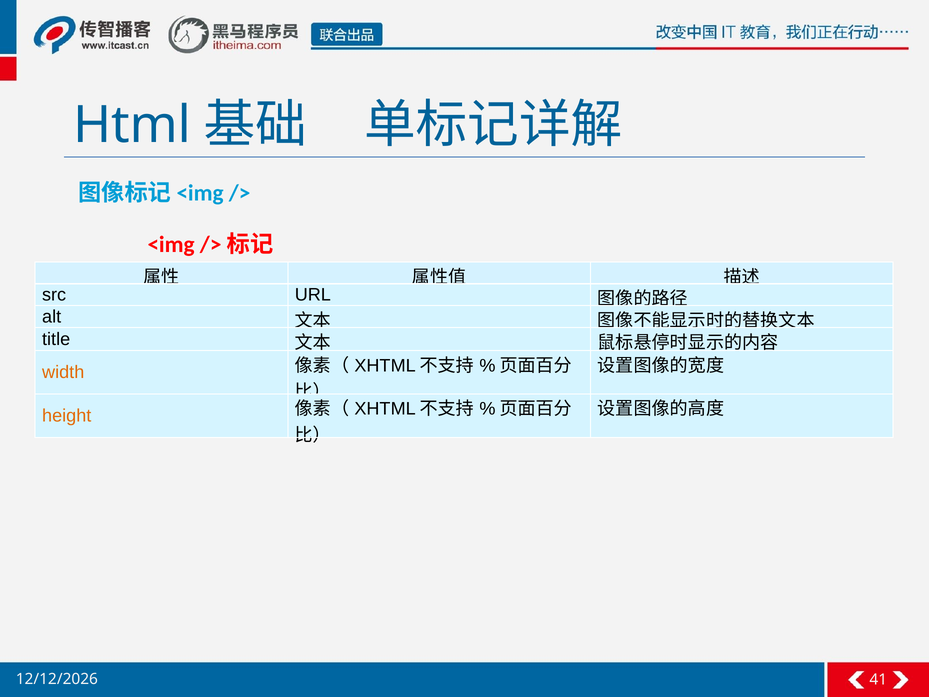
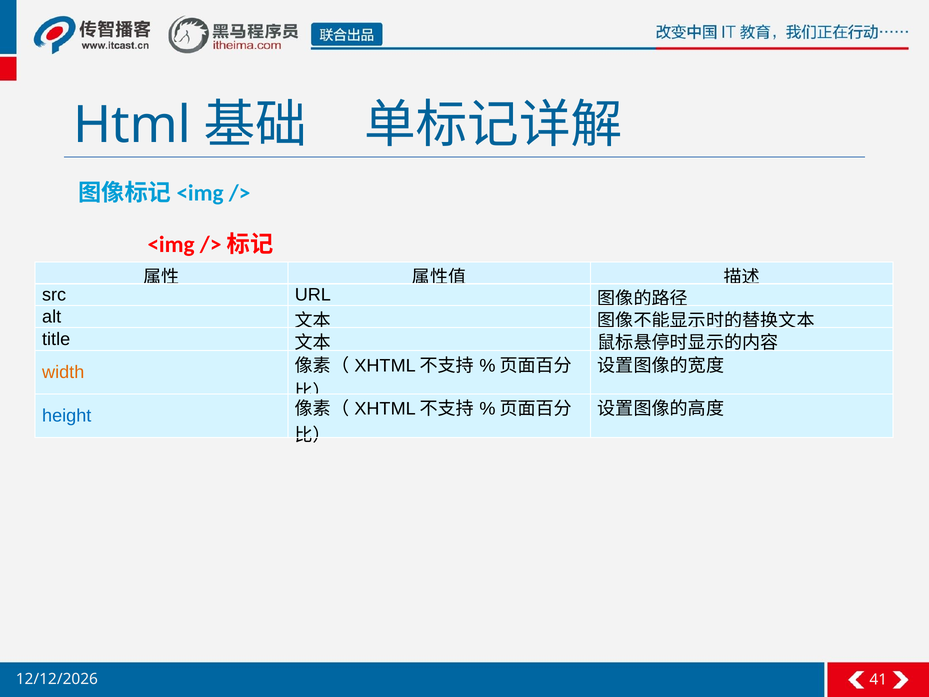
height colour: orange -> blue
